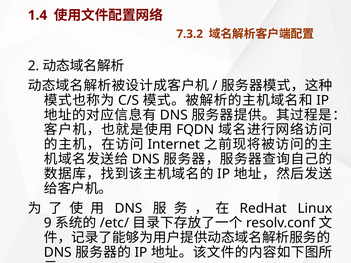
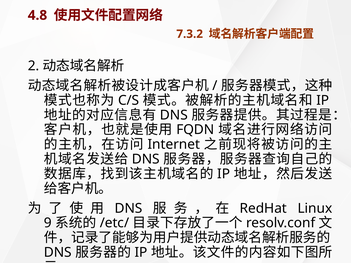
1.4: 1.4 -> 4.8
